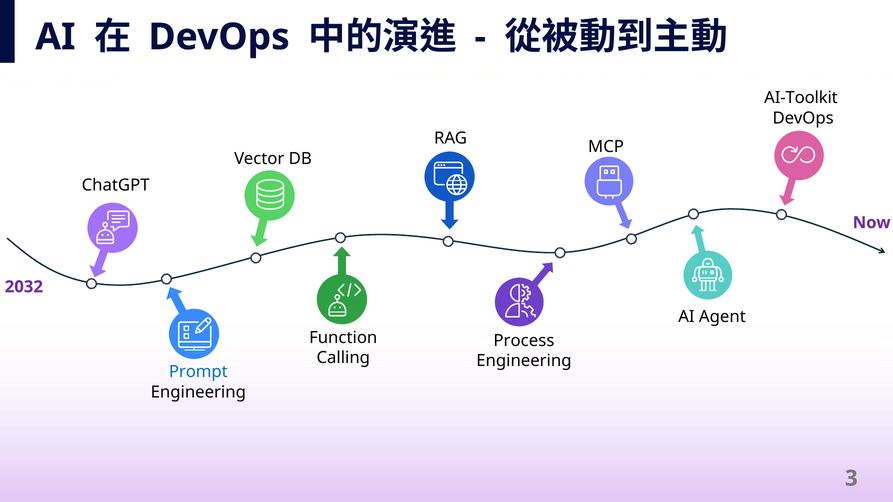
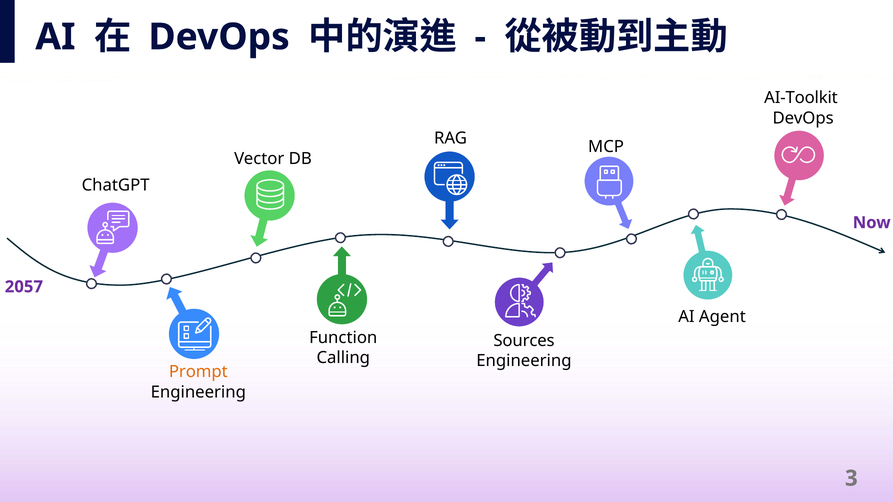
2032: 2032 -> 2057
Process: Process -> Sources
Prompt colour: blue -> orange
